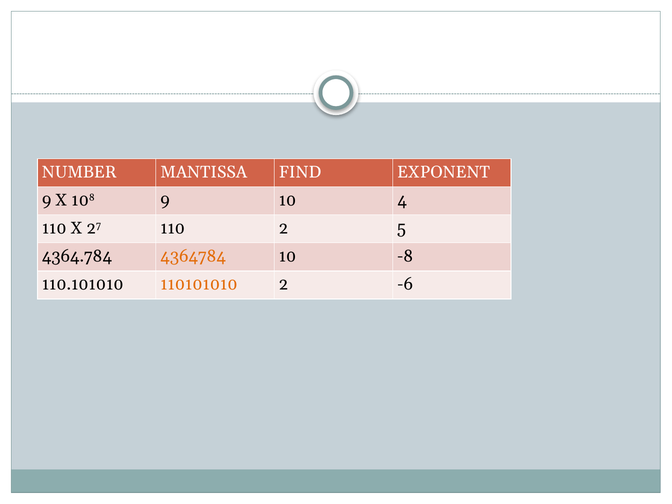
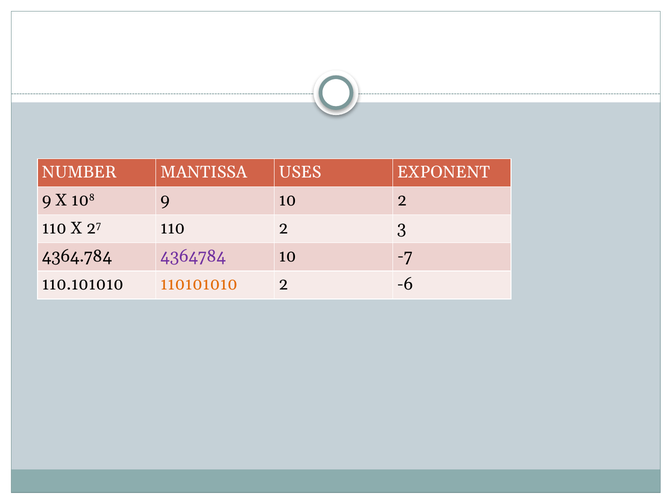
FIND: FIND -> USES
10 4: 4 -> 2
5: 5 -> 3
4364784 colour: orange -> purple
-8: -8 -> -7
